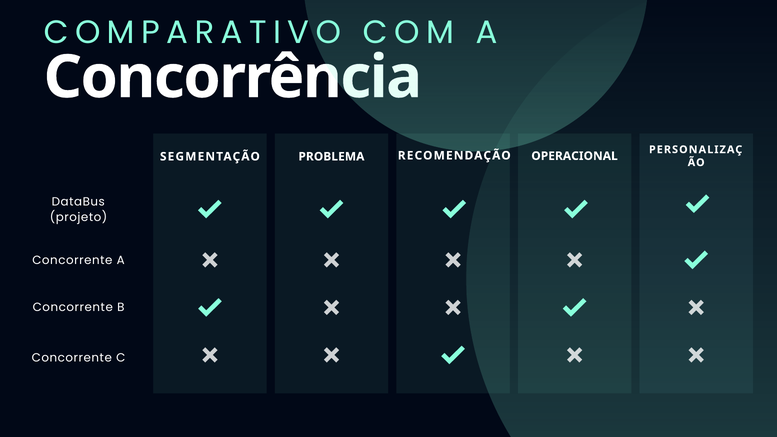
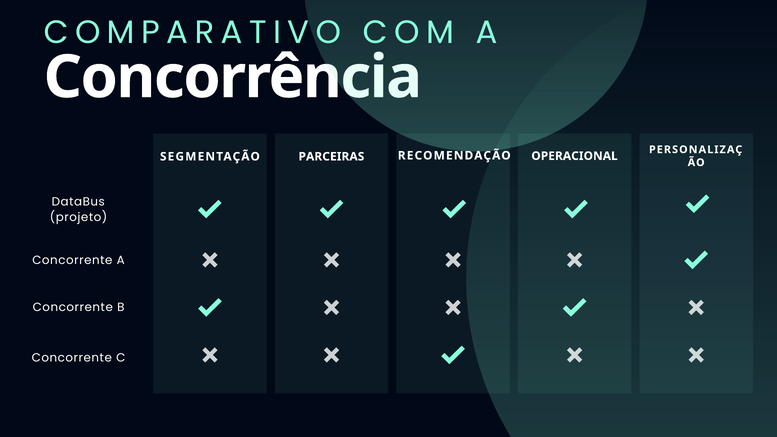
PROBLEMA: PROBLEMA -> PARCEIRAS
